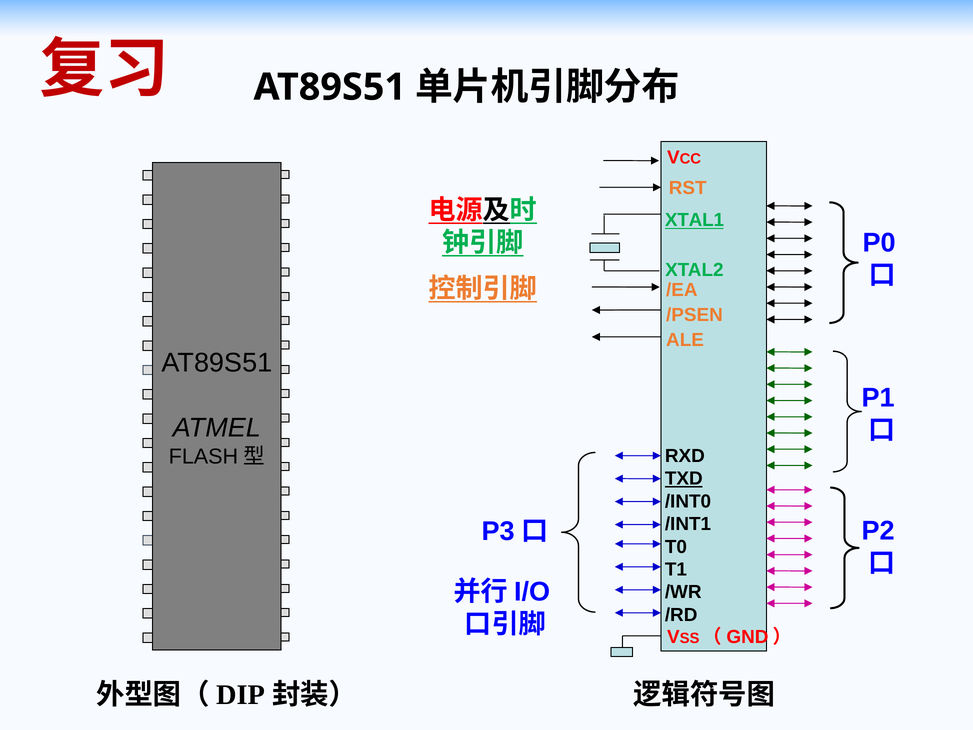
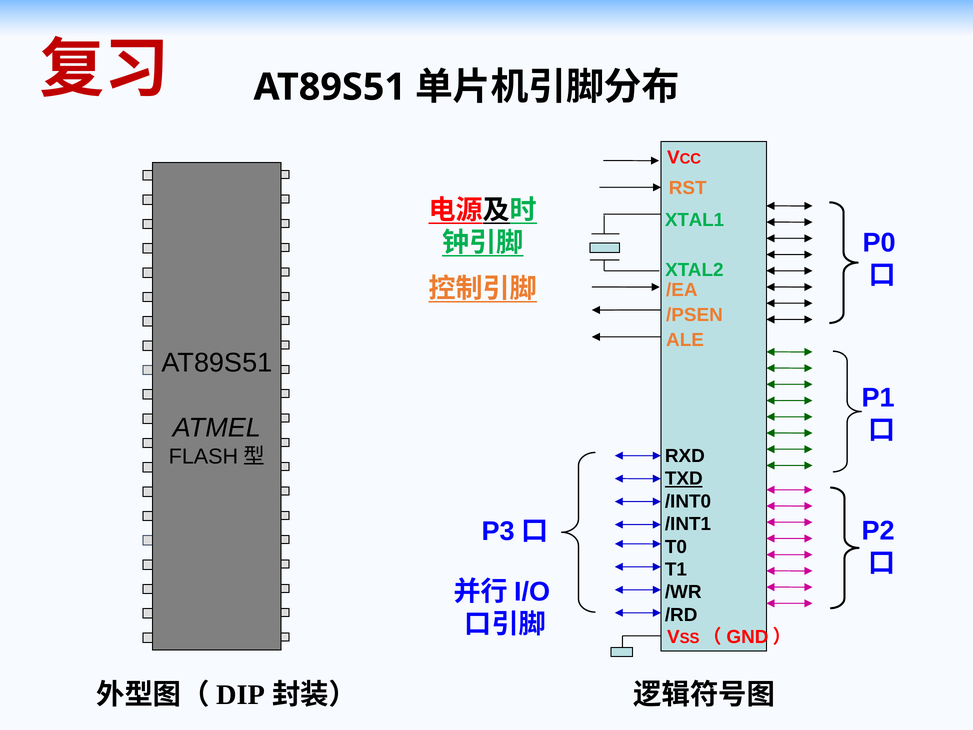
XTAL1 underline: present -> none
